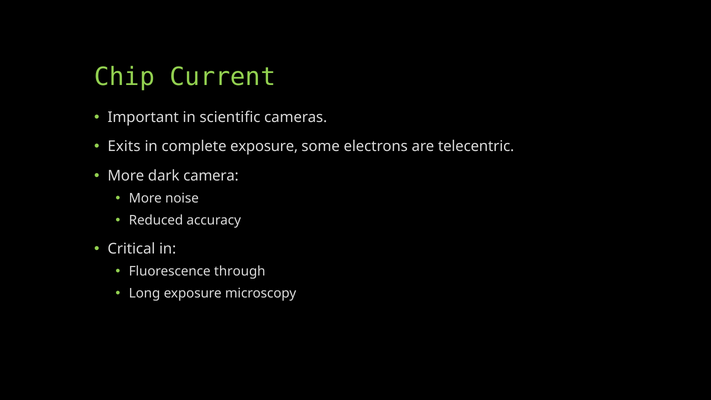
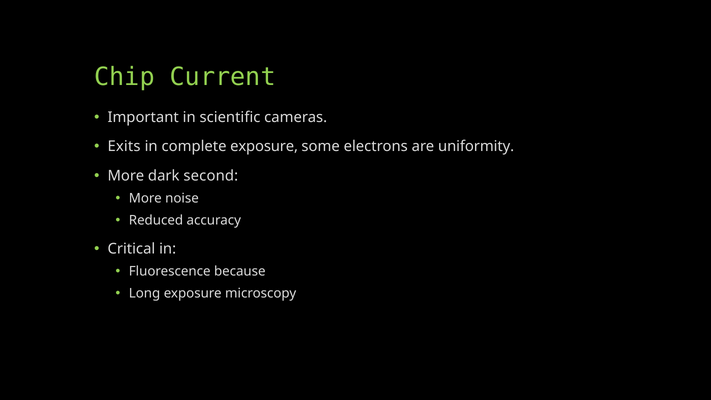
telecentric: telecentric -> uniformity
camera: camera -> second
through: through -> because
